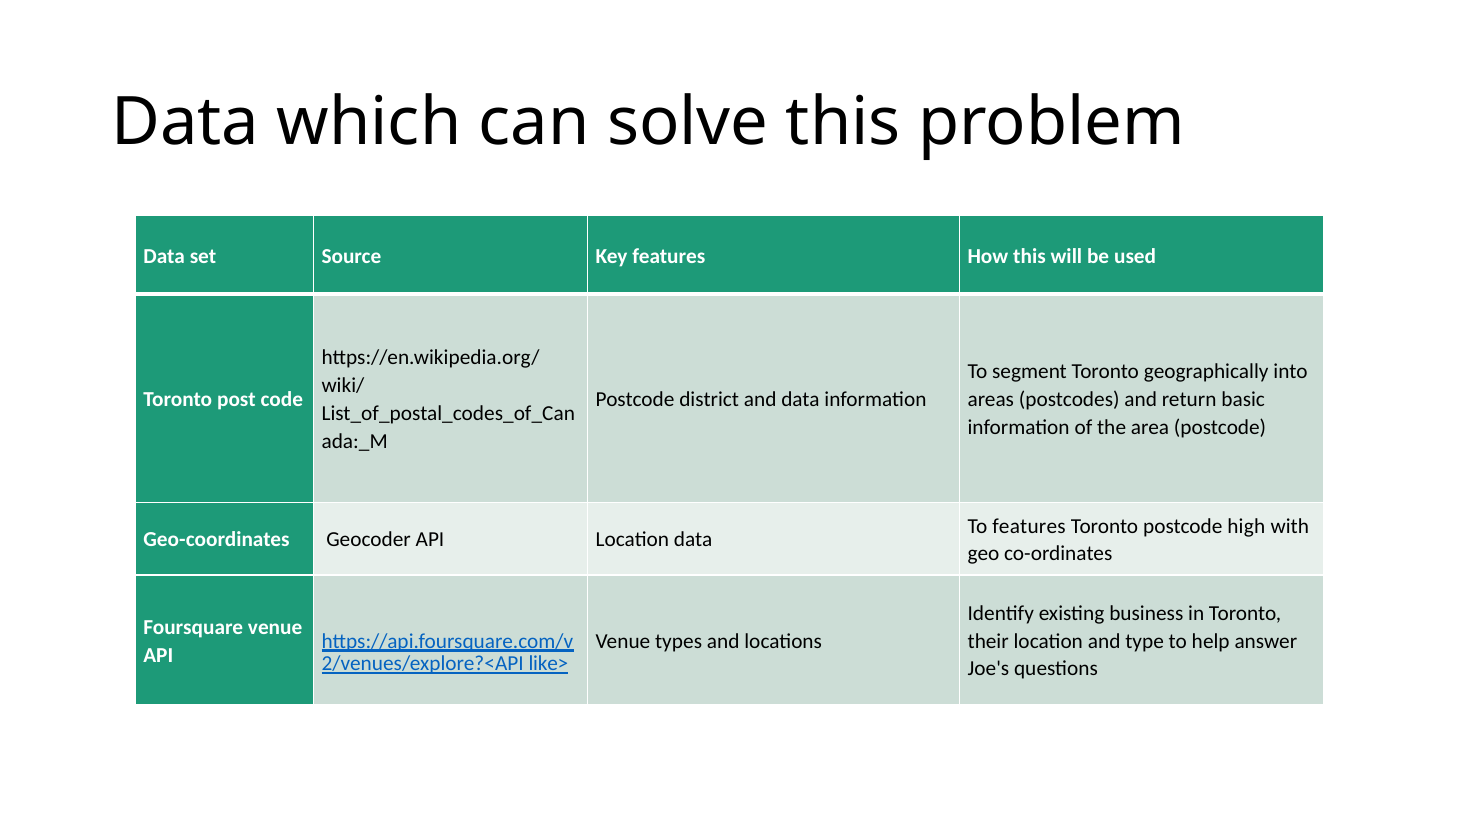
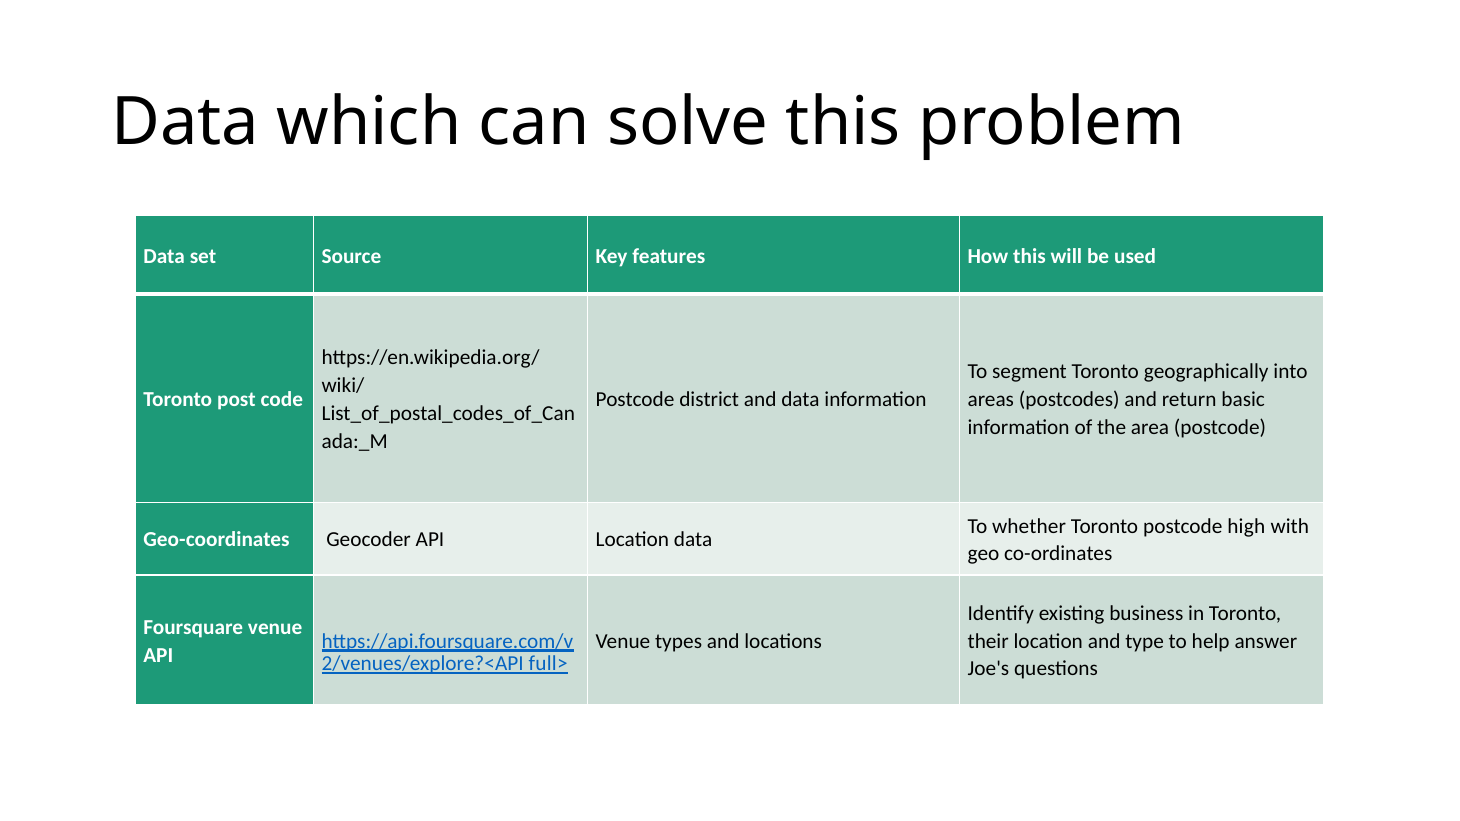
To features: features -> whether
like>: like> -> full>
